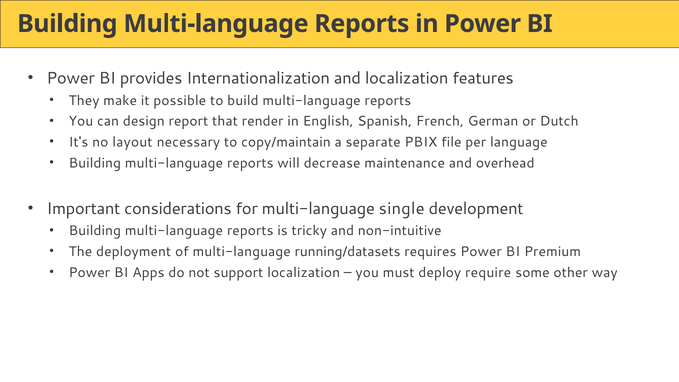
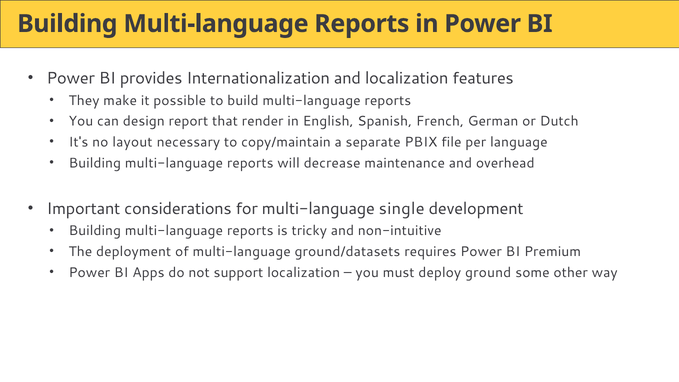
running/datasets: running/datasets -> ground/datasets
require: require -> ground
